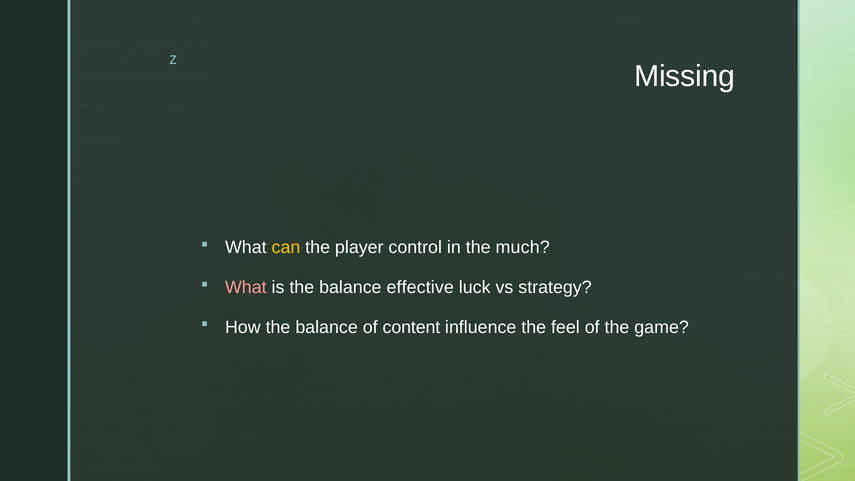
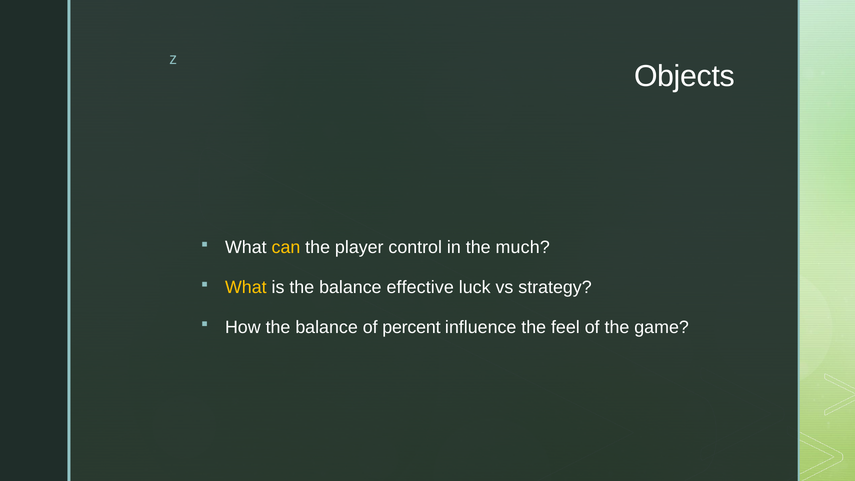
Missing: Missing -> Objects
What at (246, 287) colour: pink -> yellow
content: content -> percent
